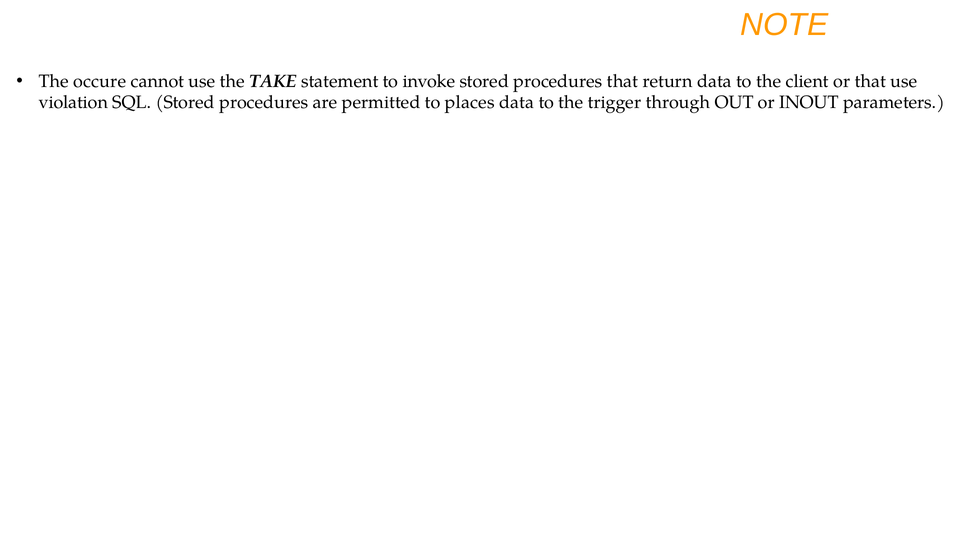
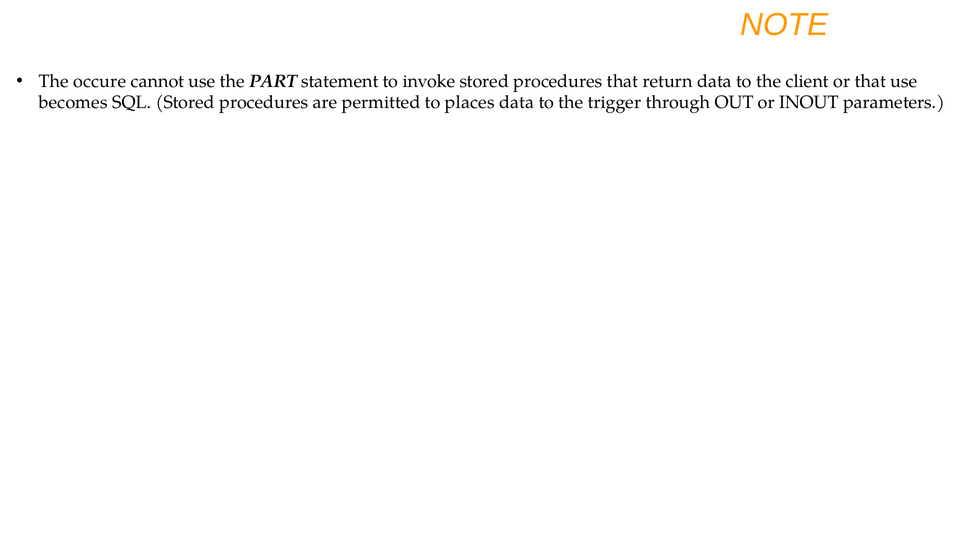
TAKE: TAKE -> PART
violation: violation -> becomes
